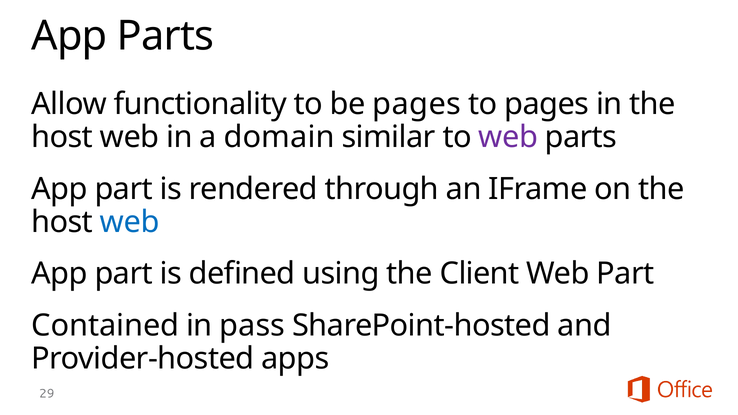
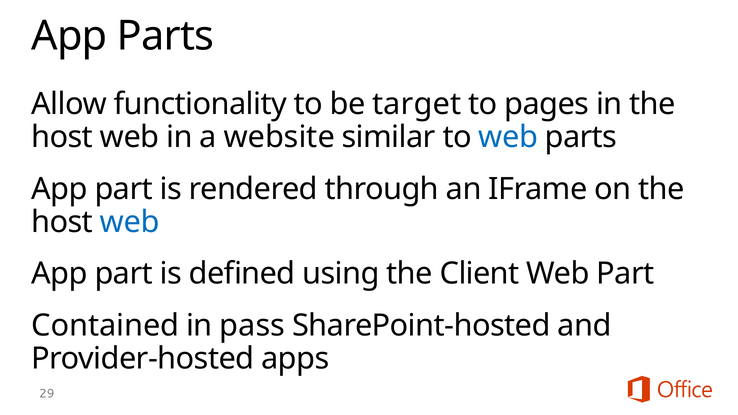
be pages: pages -> target
domain: domain -> website
web at (508, 137) colour: purple -> blue
